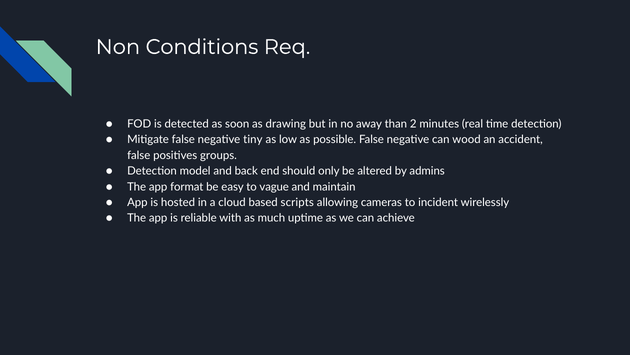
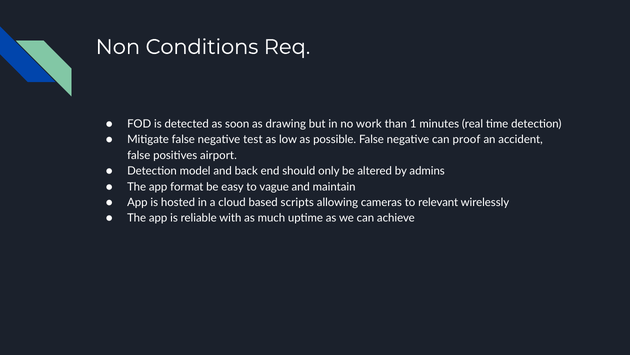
away: away -> work
2: 2 -> 1
tiny: tiny -> test
wood: wood -> proof
groups: groups -> airport
incident: incident -> relevant
